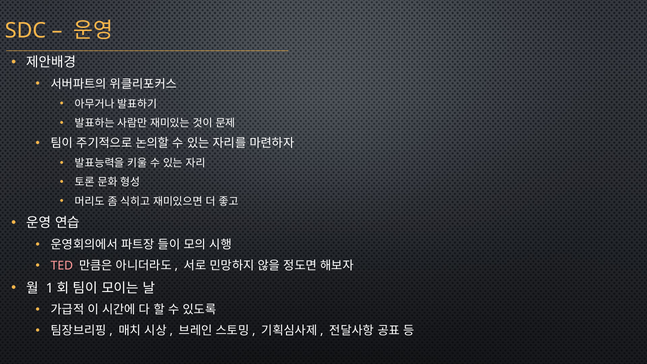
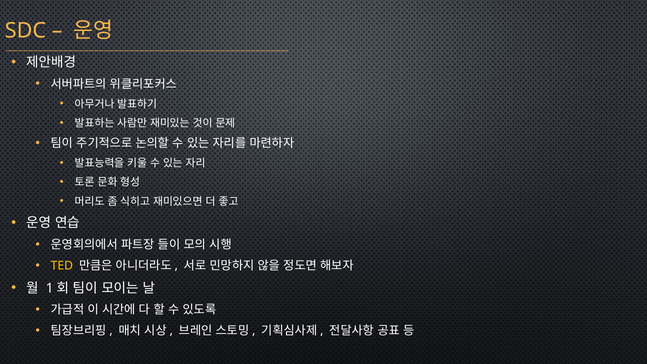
TED colour: pink -> yellow
